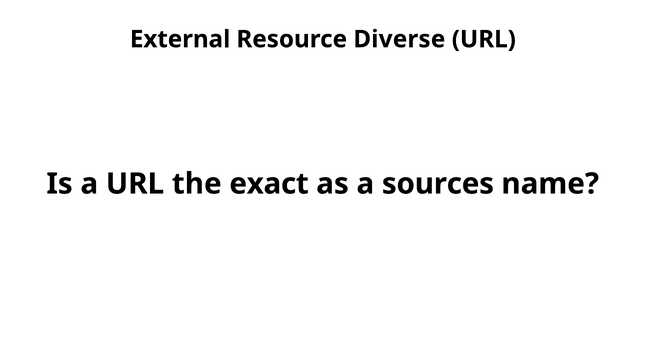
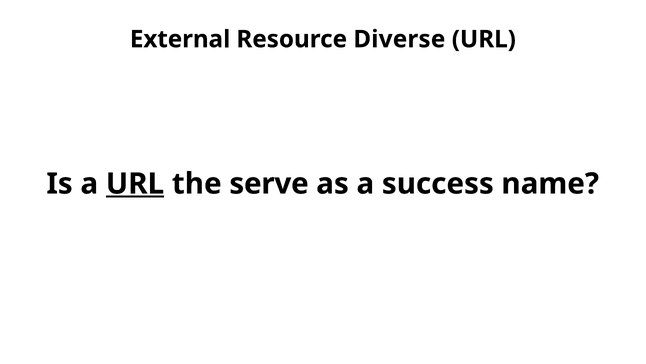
URL at (135, 183) underline: none -> present
exact: exact -> serve
sources: sources -> success
